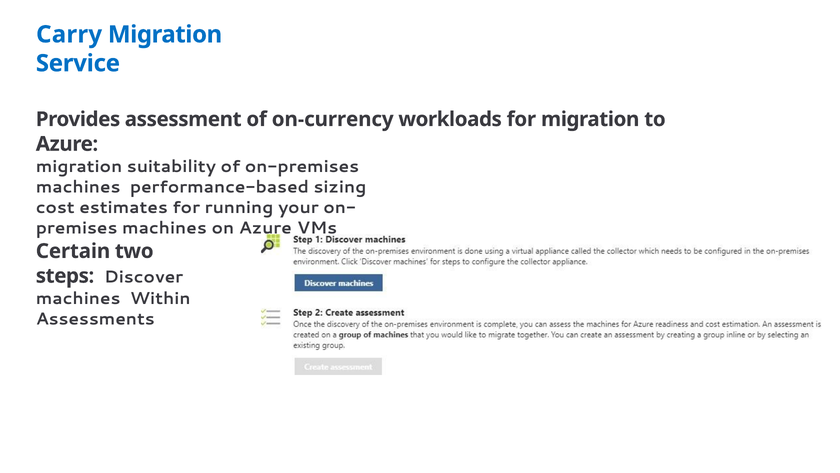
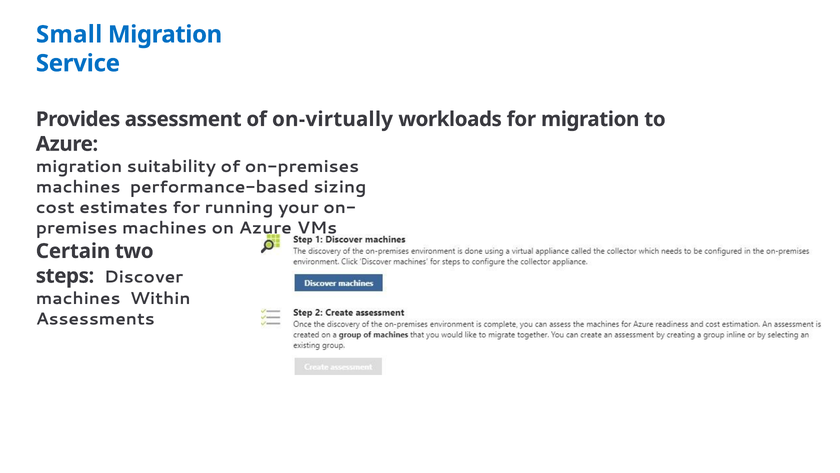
Carry: Carry -> Small
on-currency: on-currency -> on-virtually
